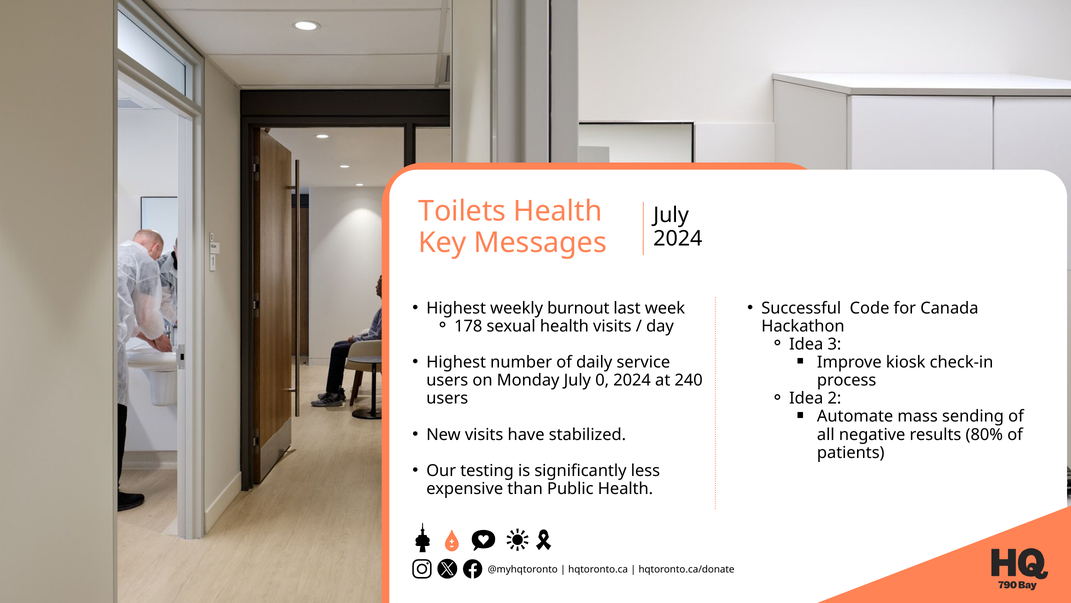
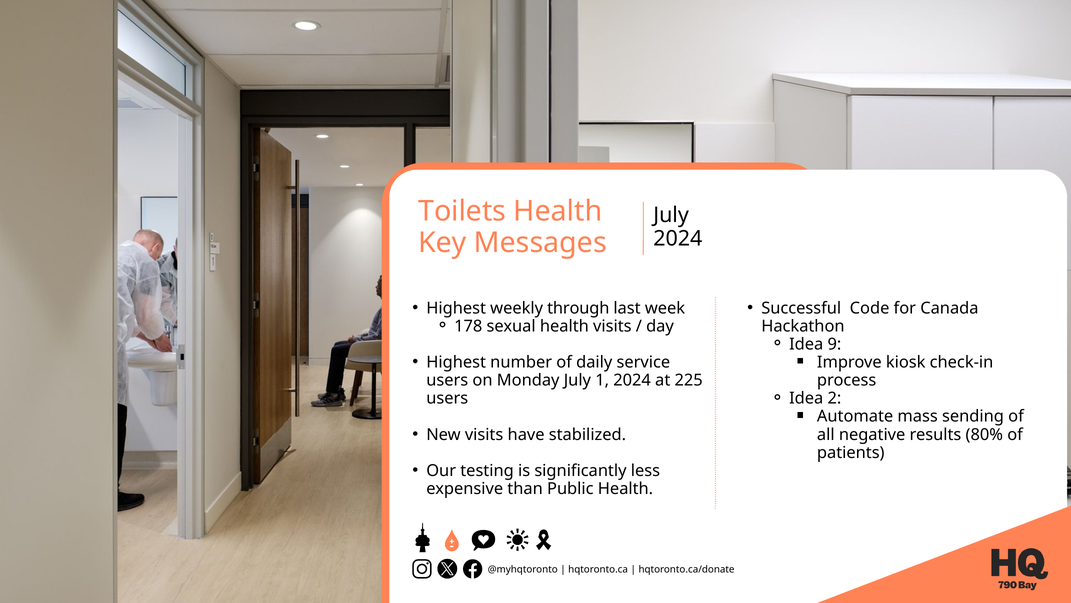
burnout: burnout -> through
3: 3 -> 9
0: 0 -> 1
240: 240 -> 225
